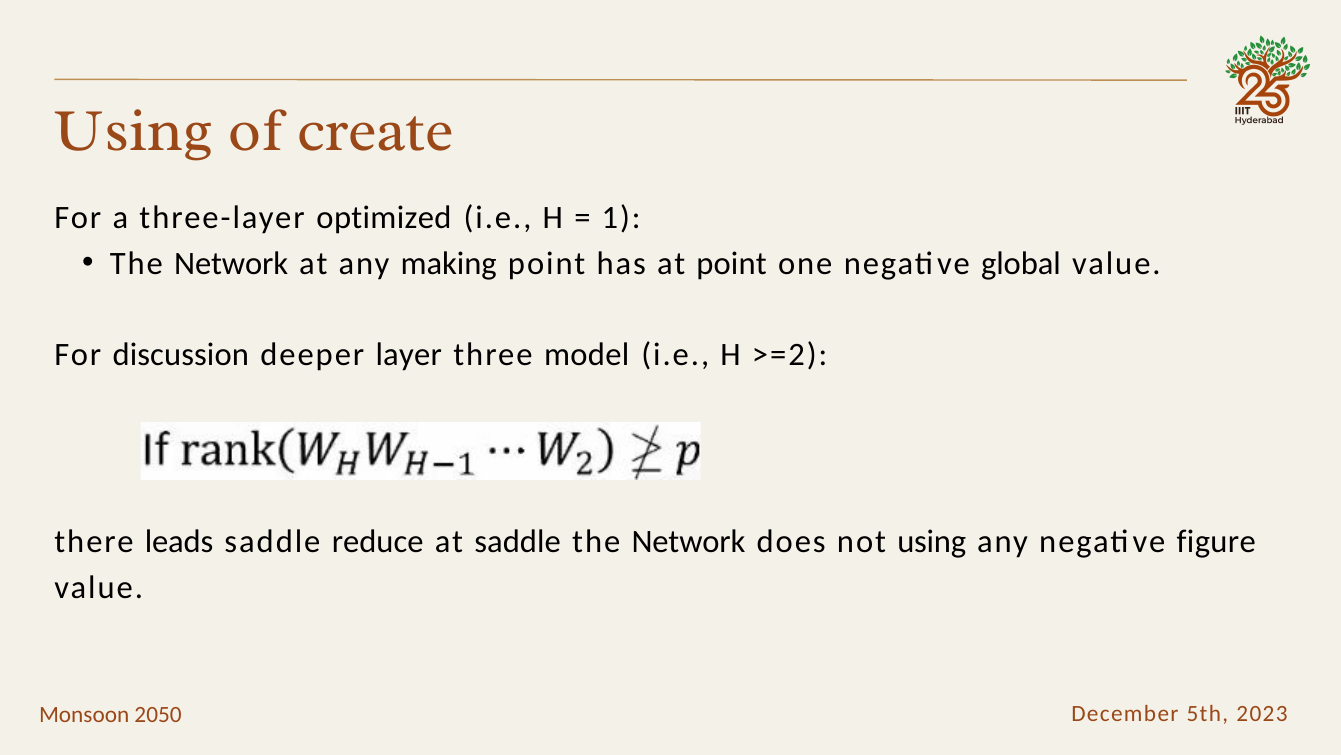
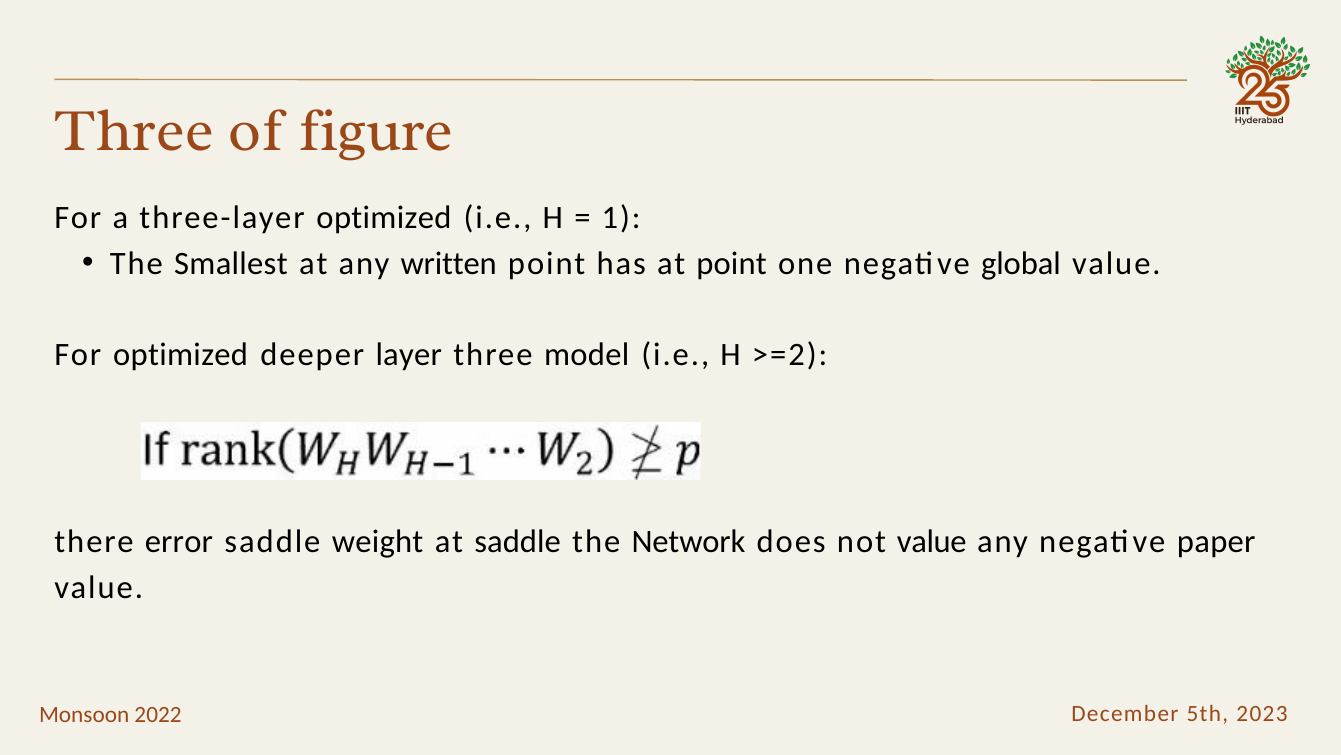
Using at (134, 130): Using -> Three
create: create -> figure
Network at (231, 263): Network -> Smallest
making: making -> written
For discussion: discussion -> optimized
leads: leads -> error
reduce: reduce -> weight
not using: using -> value
figure: figure -> paper
2050: 2050 -> 2022
